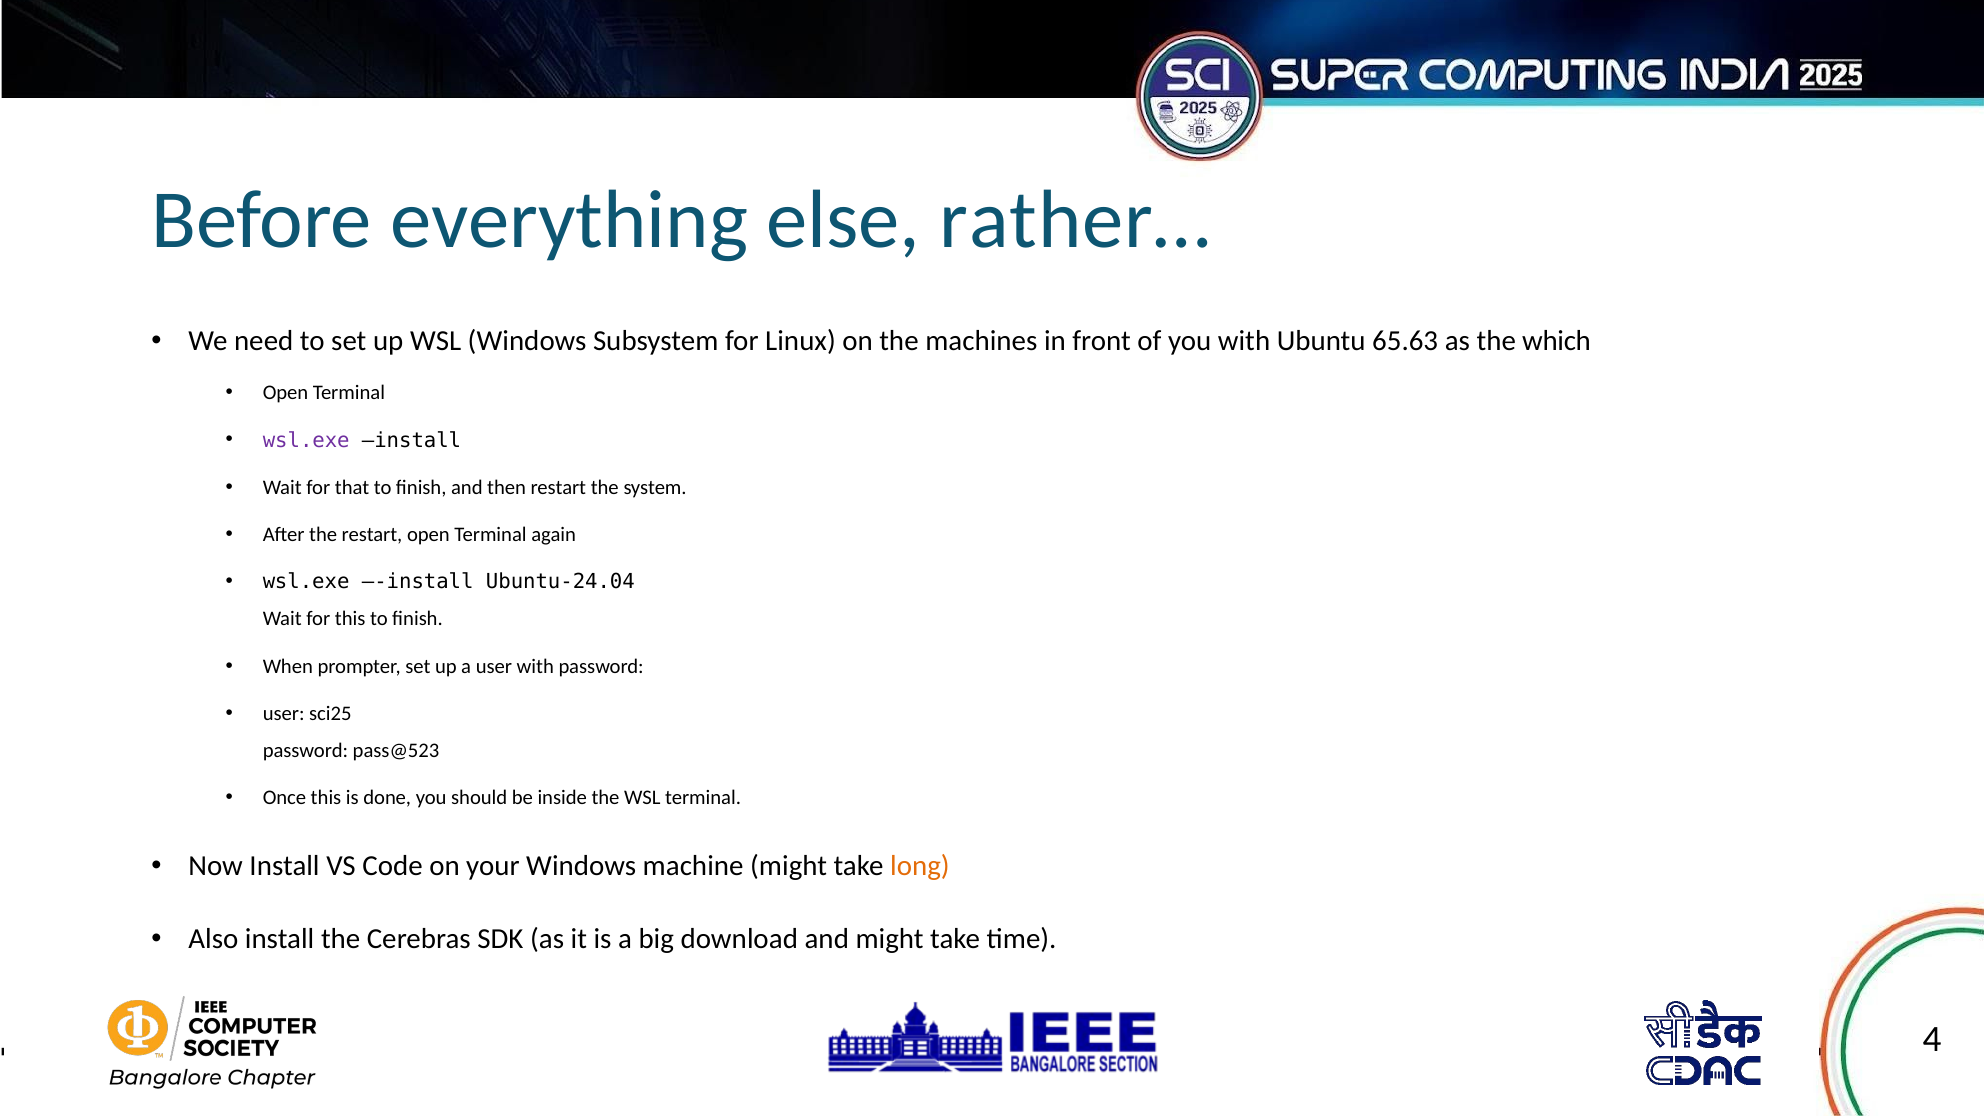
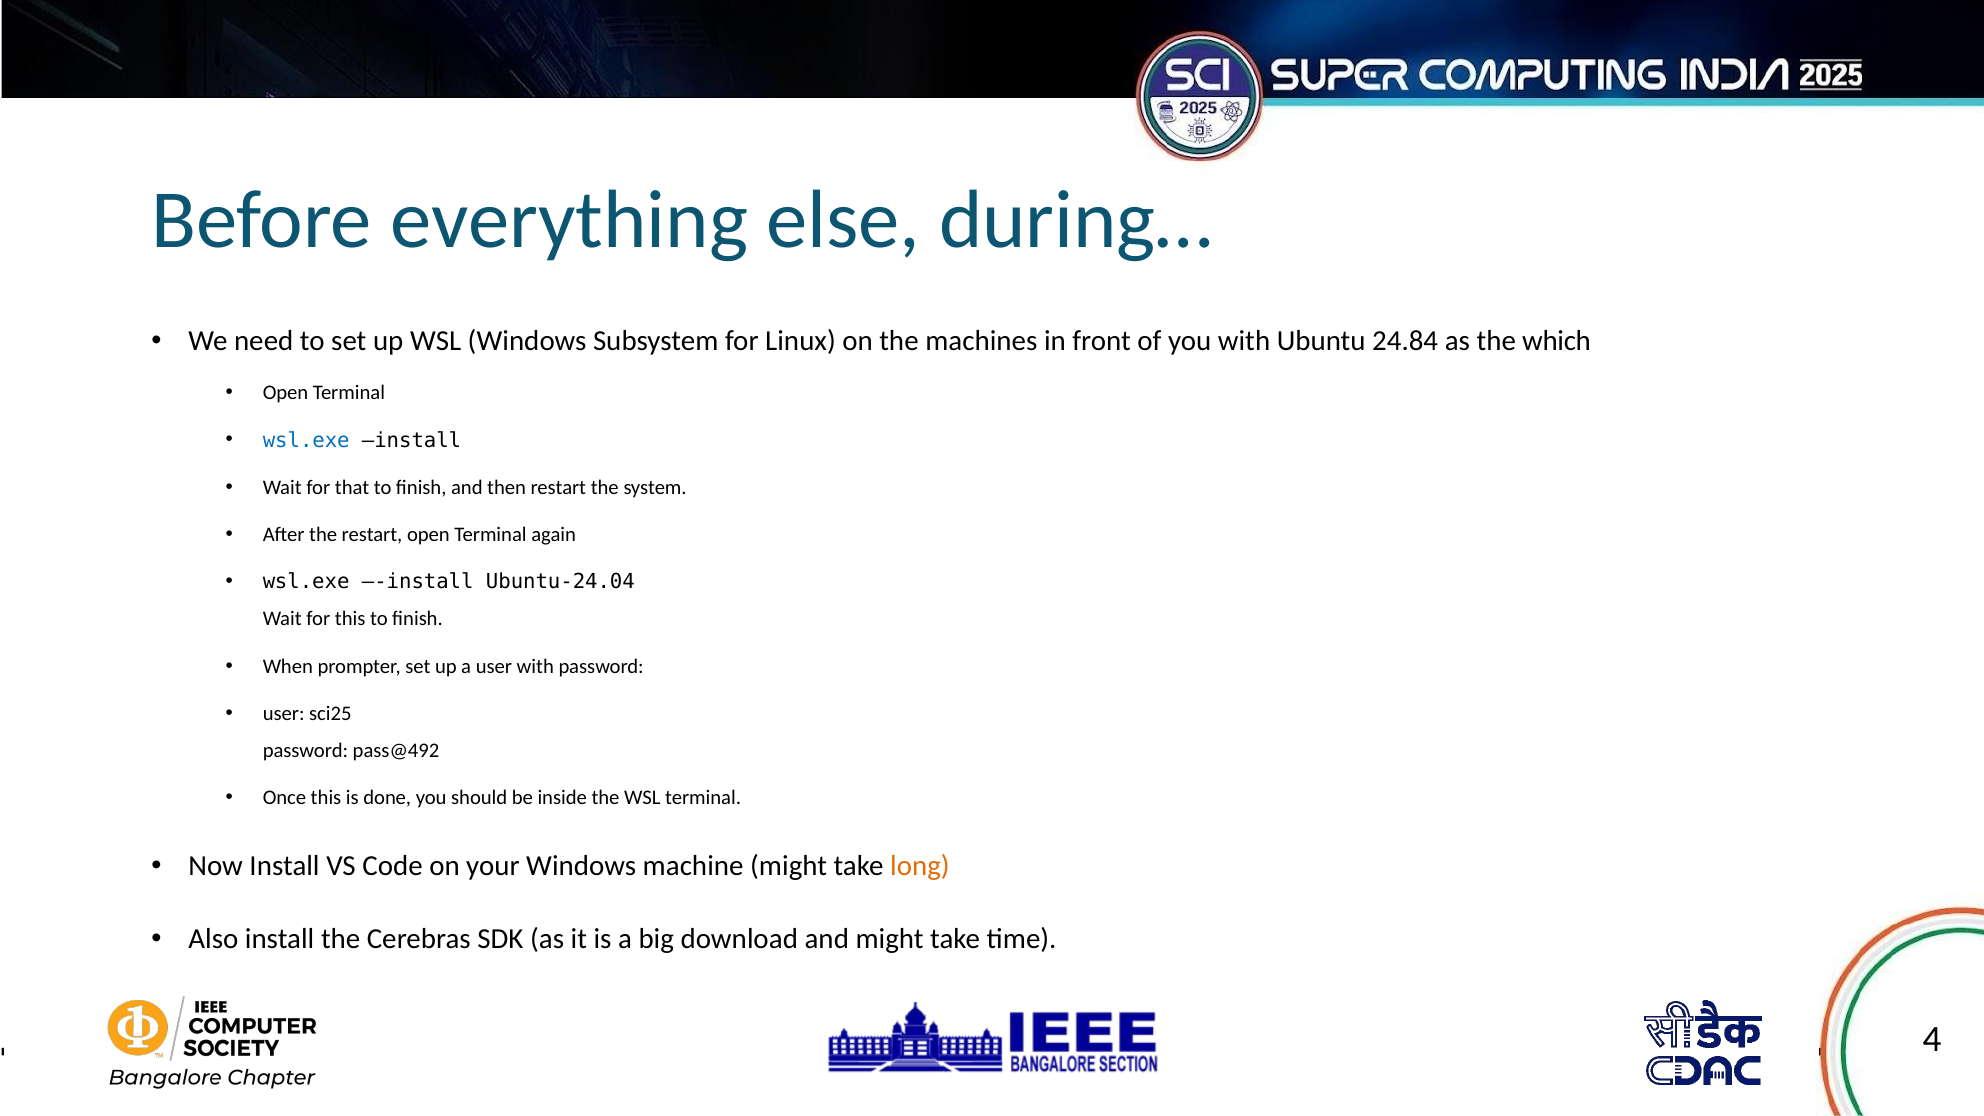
rather…: rather… -> during…
65.63: 65.63 -> 24.84
wsl.exe at (306, 440) colour: purple -> blue
pass@523: pass@523 -> pass@492
